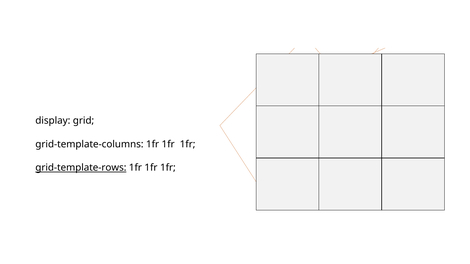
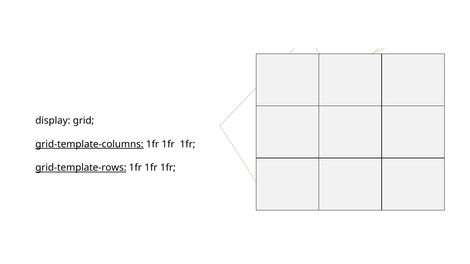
grid-template-columns underline: none -> present
